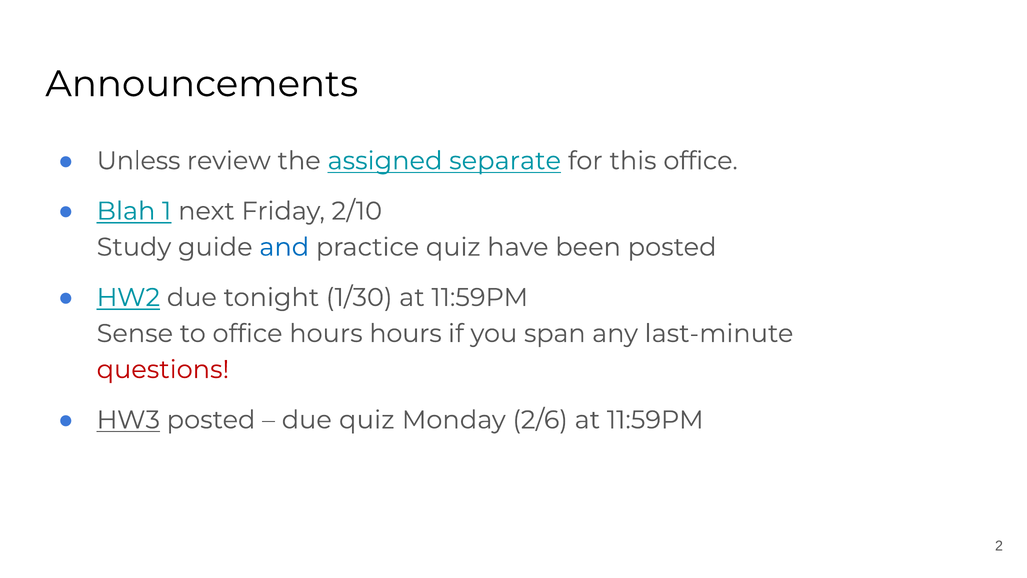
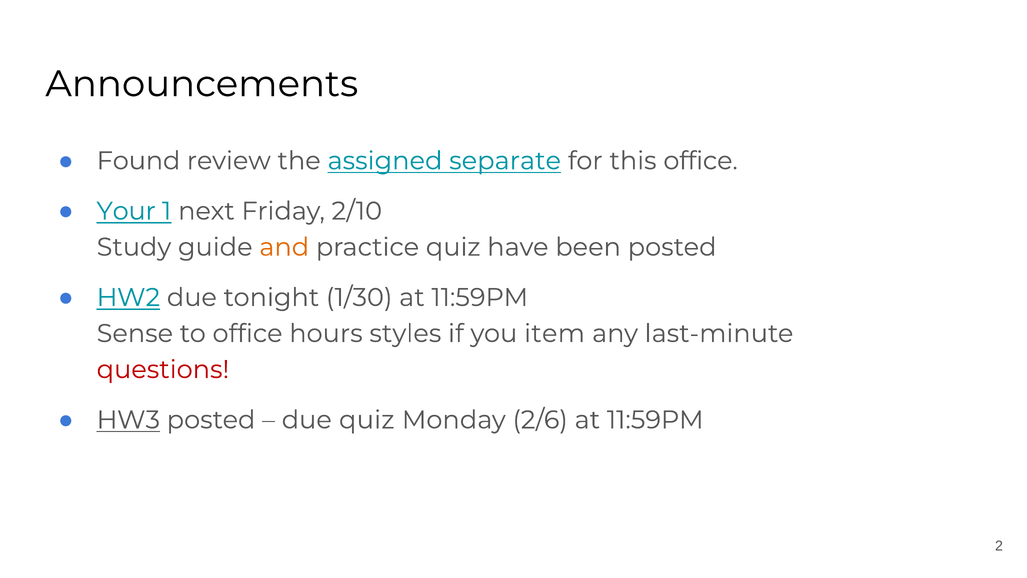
Unless: Unless -> Found
Blah: Blah -> Your
and colour: blue -> orange
hours hours: hours -> styles
span: span -> item
